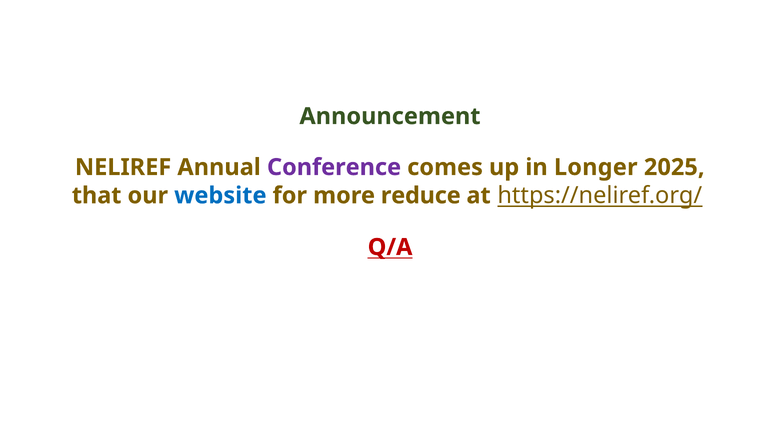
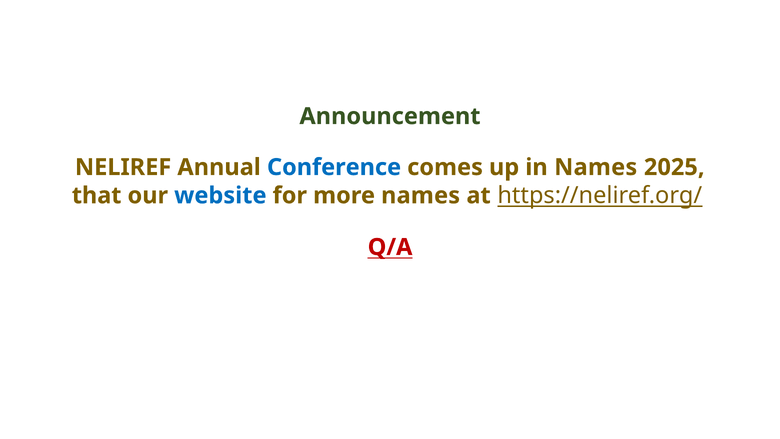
Conference colour: purple -> blue
in Longer: Longer -> Names
more reduce: reduce -> names
